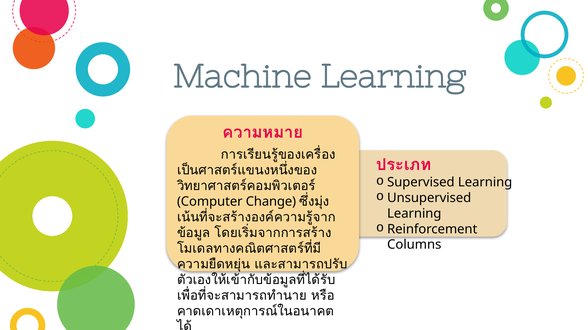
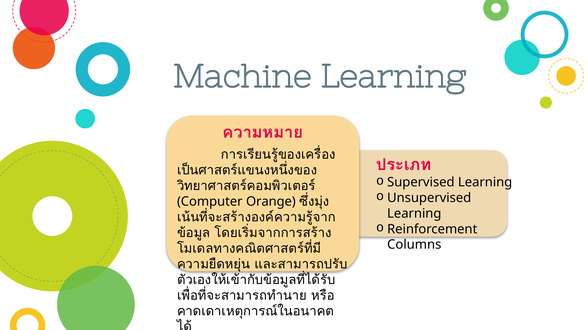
Change: Change -> Orange
